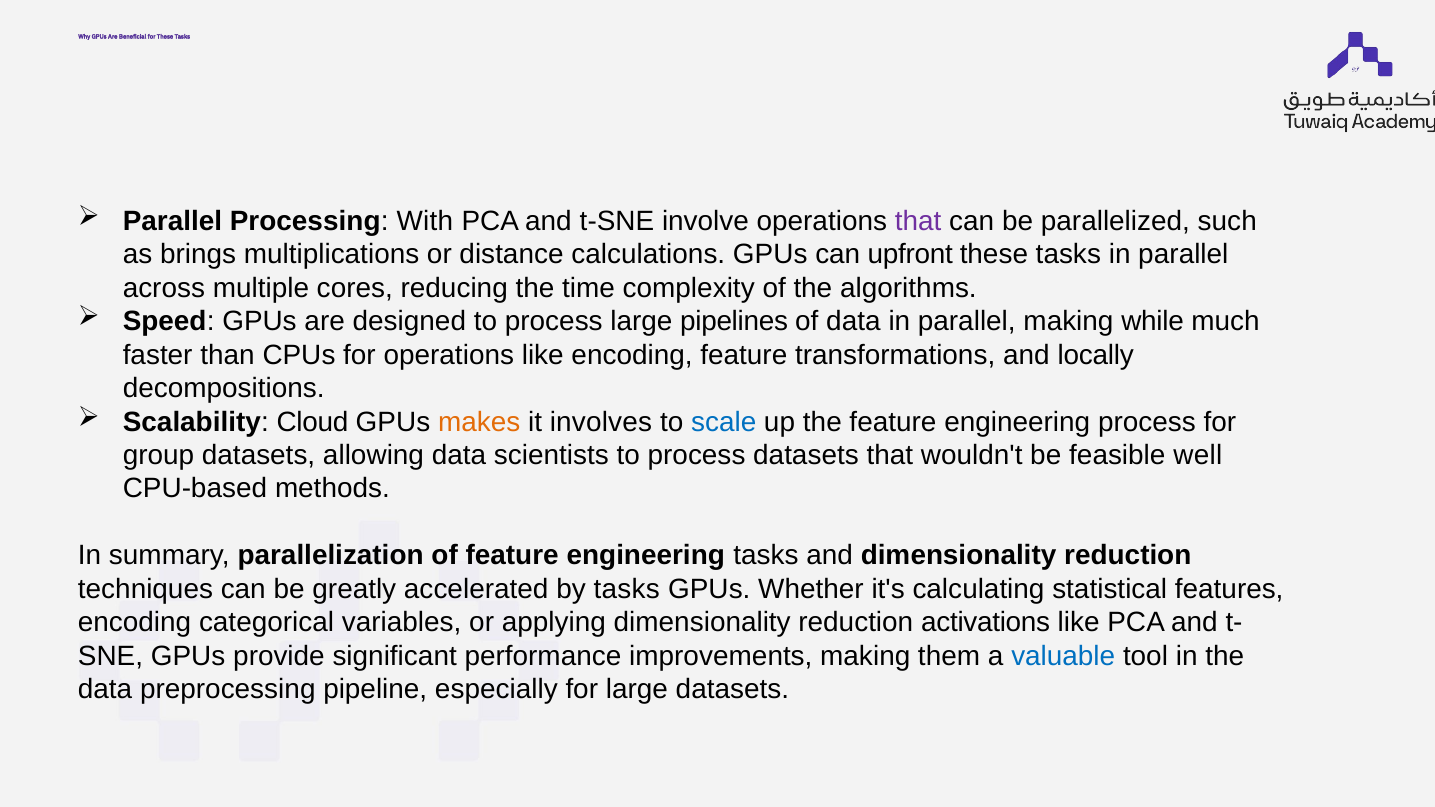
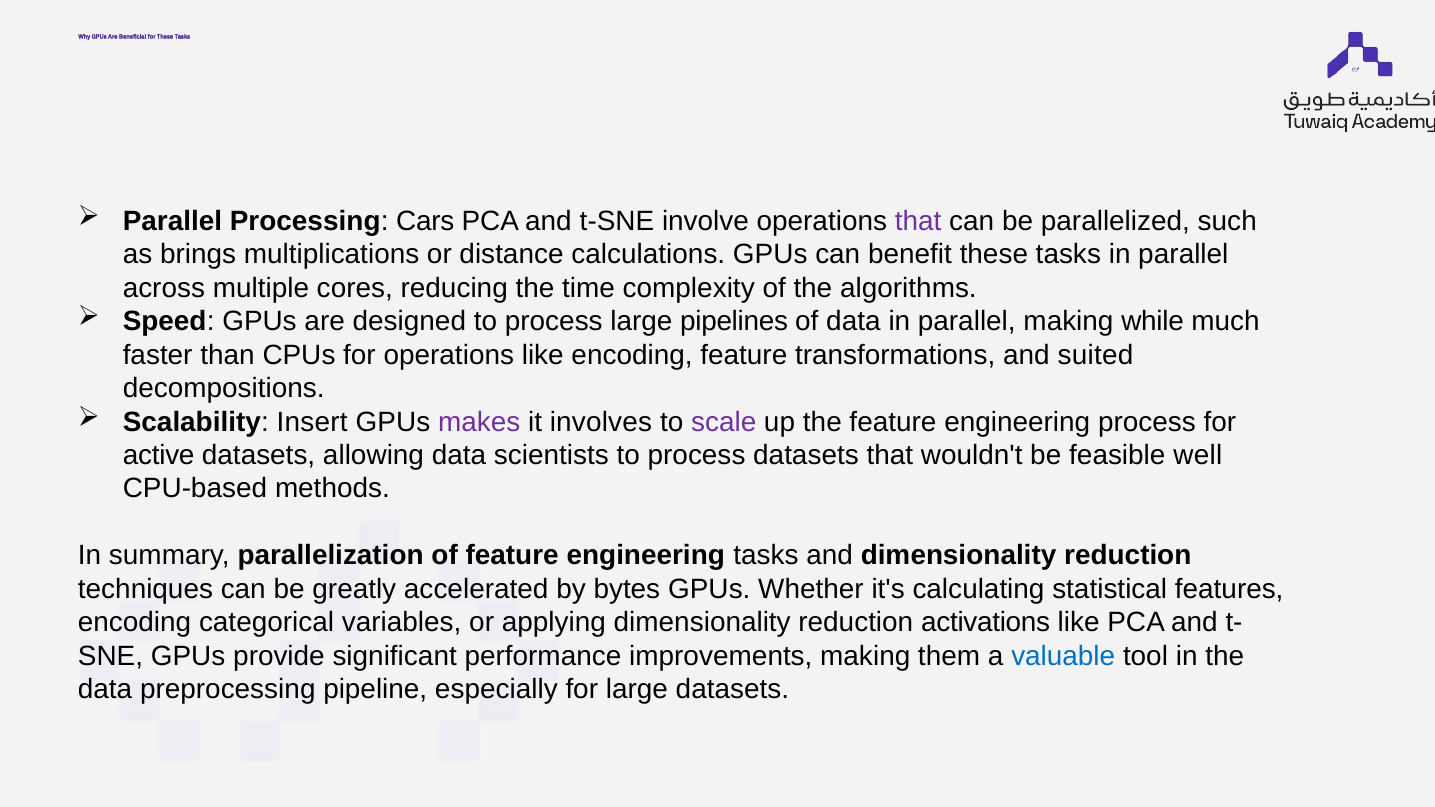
With: With -> Cars
upfront: upfront -> benefit
locally: locally -> suited
Cloud: Cloud -> Insert
makes colour: orange -> purple
scale colour: blue -> purple
group: group -> active
by tasks: tasks -> bytes
